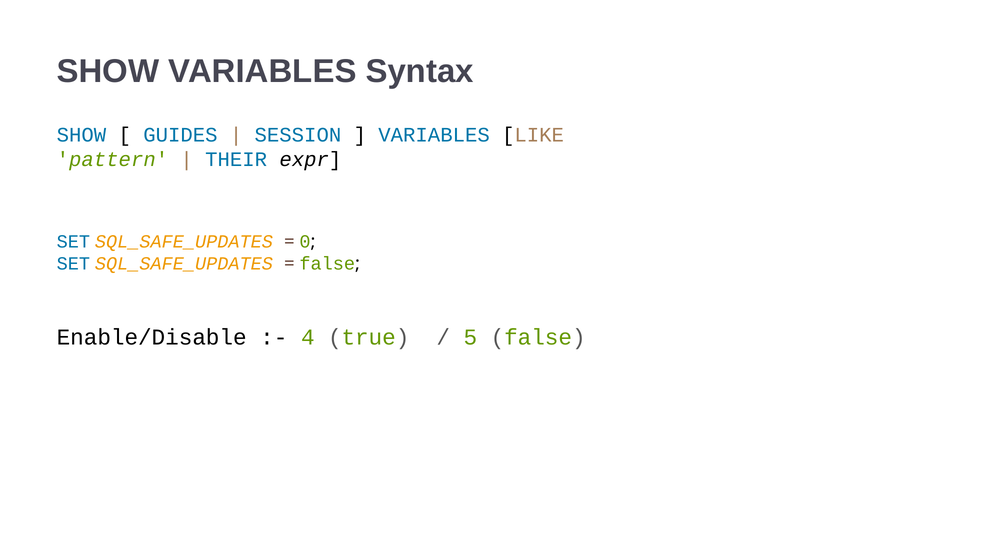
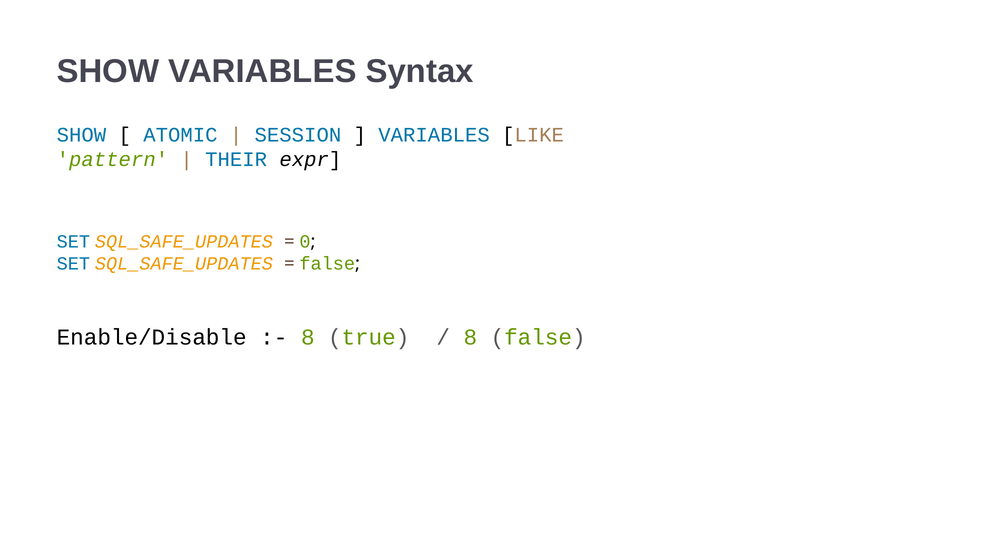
GUIDES: GUIDES -> ATOMIC
4 at (308, 338): 4 -> 8
5 at (470, 338): 5 -> 8
